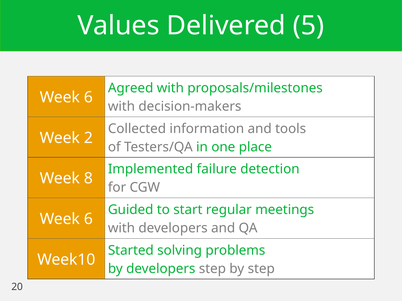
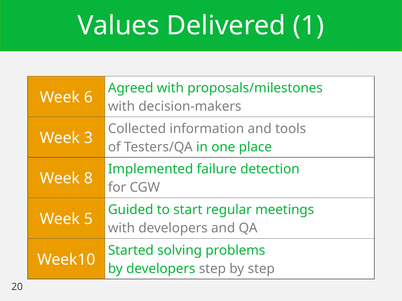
5: 5 -> 1
2: 2 -> 3
6 at (88, 219): 6 -> 5
